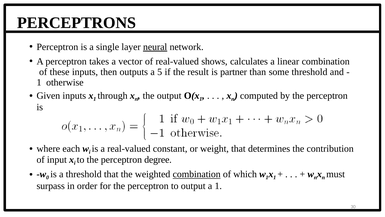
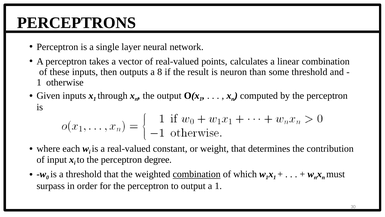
neural underline: present -> none
shows: shows -> points
5: 5 -> 8
partner: partner -> neuron
